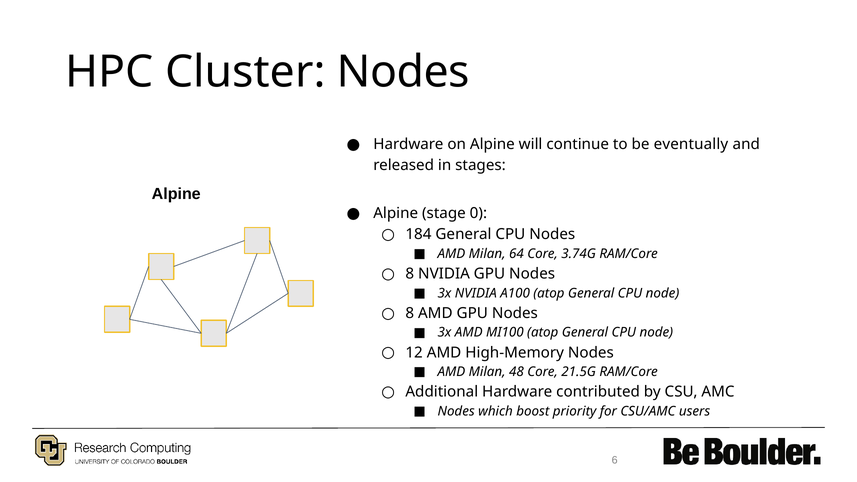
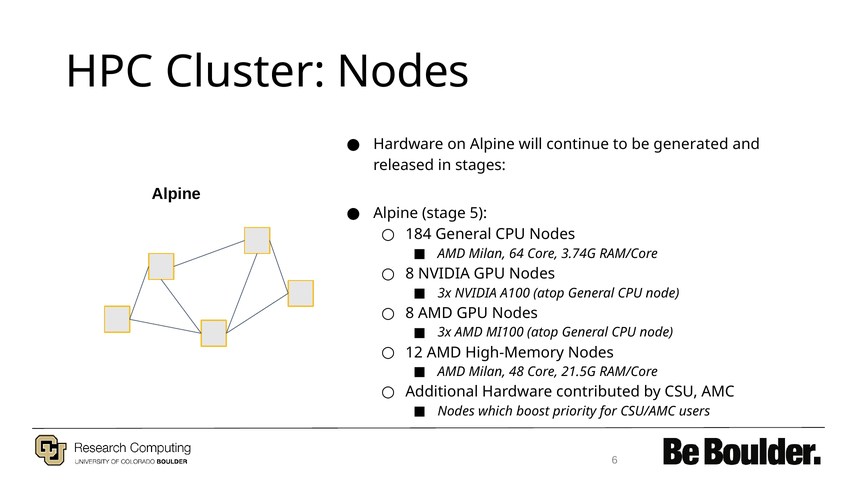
eventually: eventually -> generated
0: 0 -> 5
